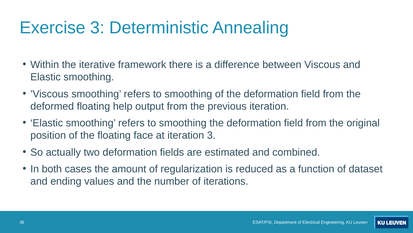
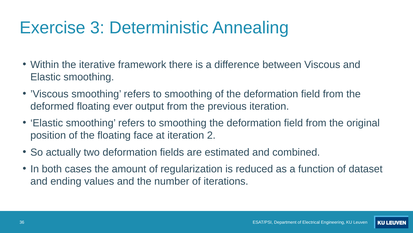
help: help -> ever
iteration 3: 3 -> 2
